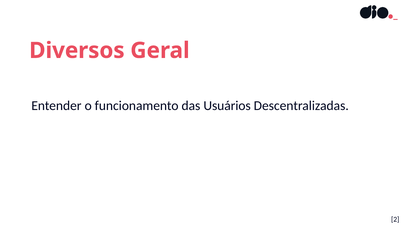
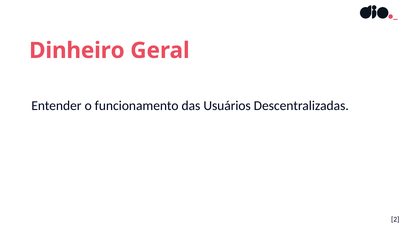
Diversos: Diversos -> Dinheiro
